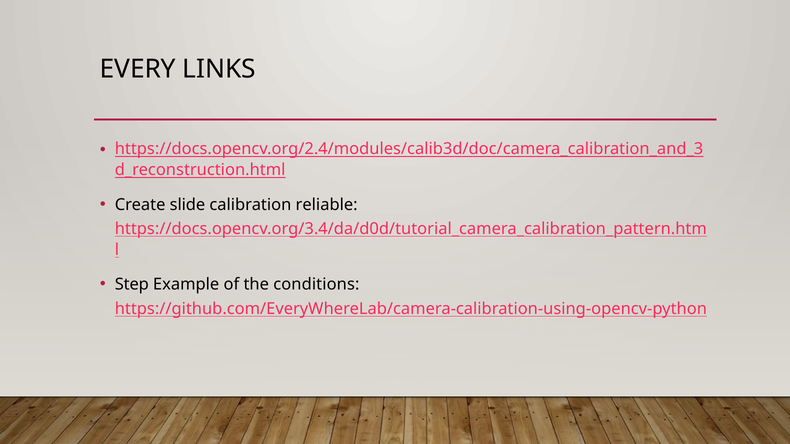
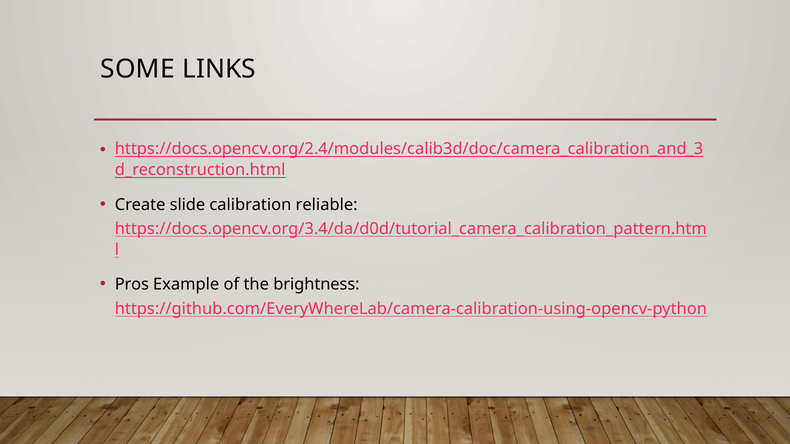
EVERY: EVERY -> SOME
Step: Step -> Pros
conditions: conditions -> brightness
